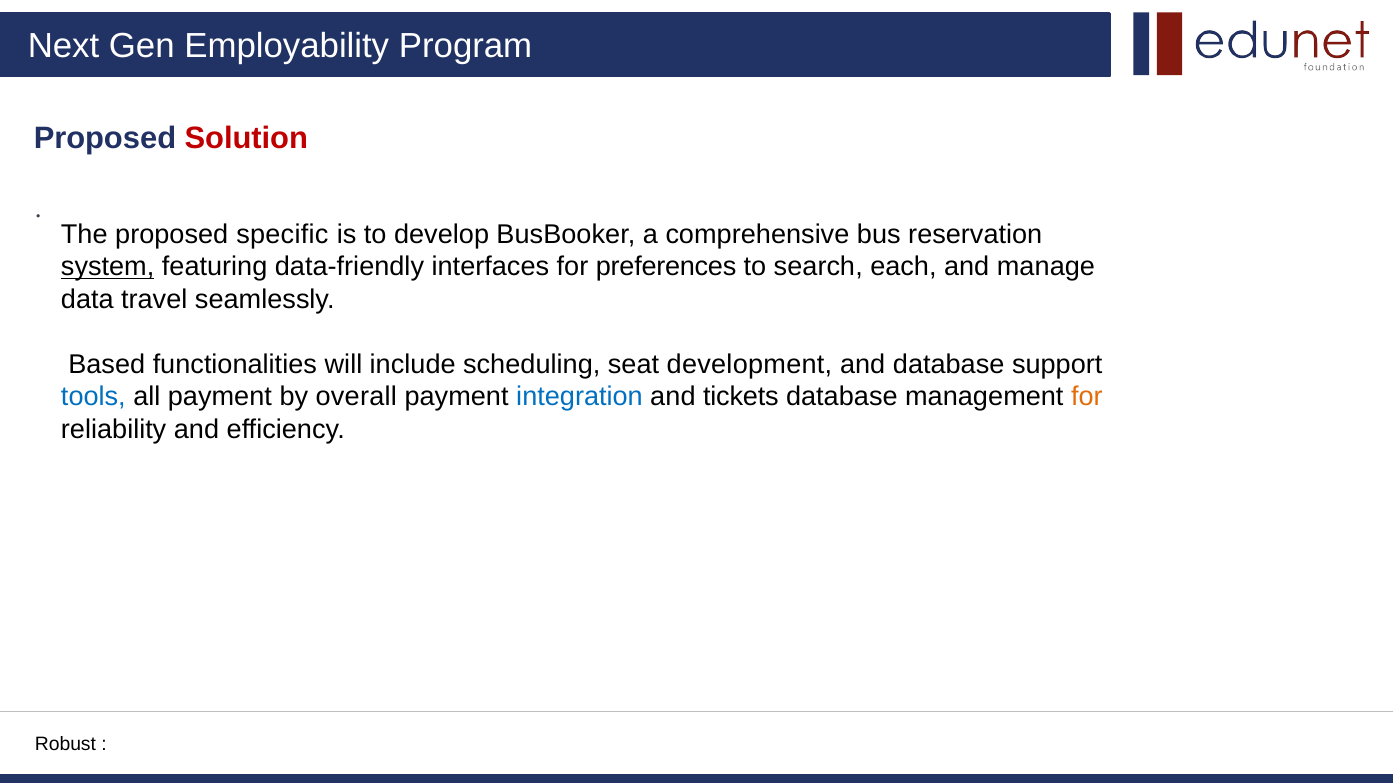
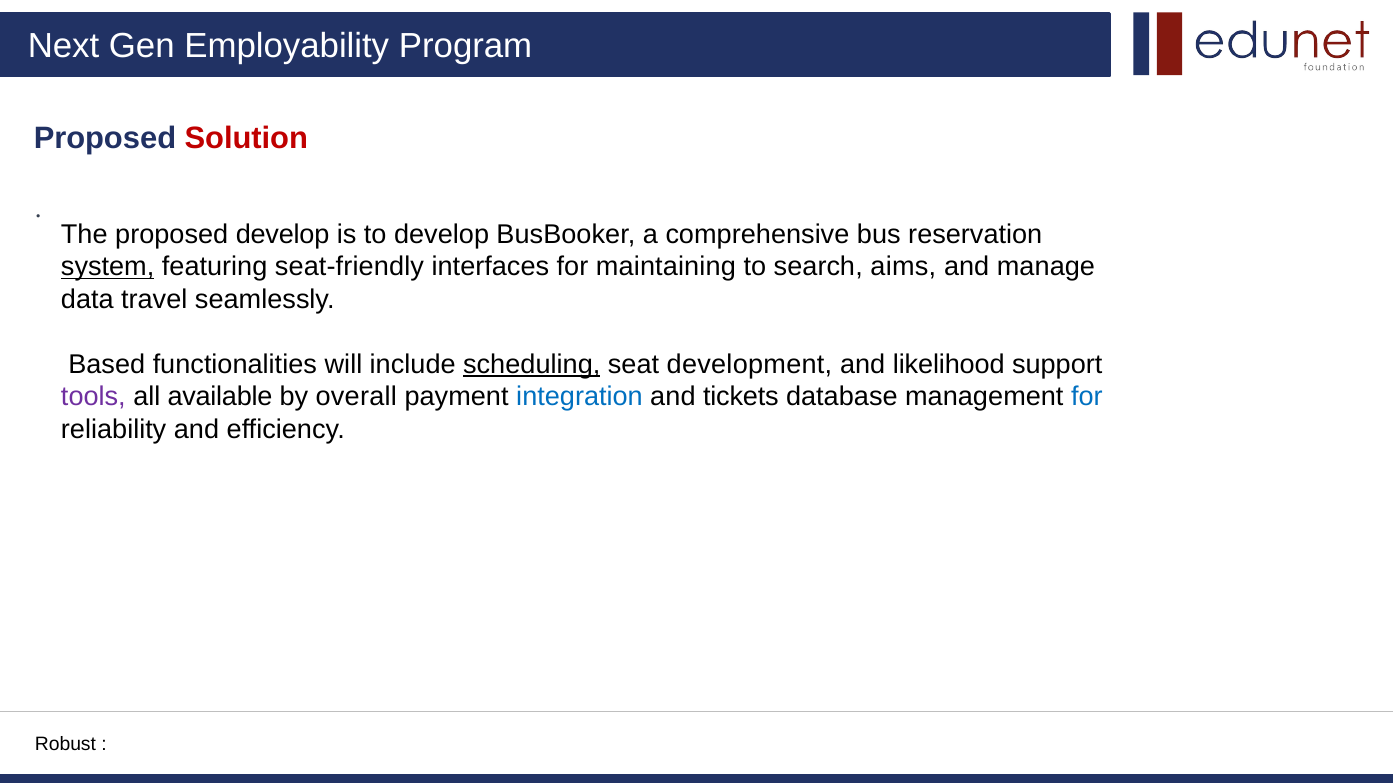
proposed specific: specific -> develop
data-friendly: data-friendly -> seat-friendly
preferences: preferences -> maintaining
each: each -> aims
scheduling underline: none -> present
and database: database -> likelihood
tools colour: blue -> purple
all payment: payment -> available
for at (1087, 397) colour: orange -> blue
